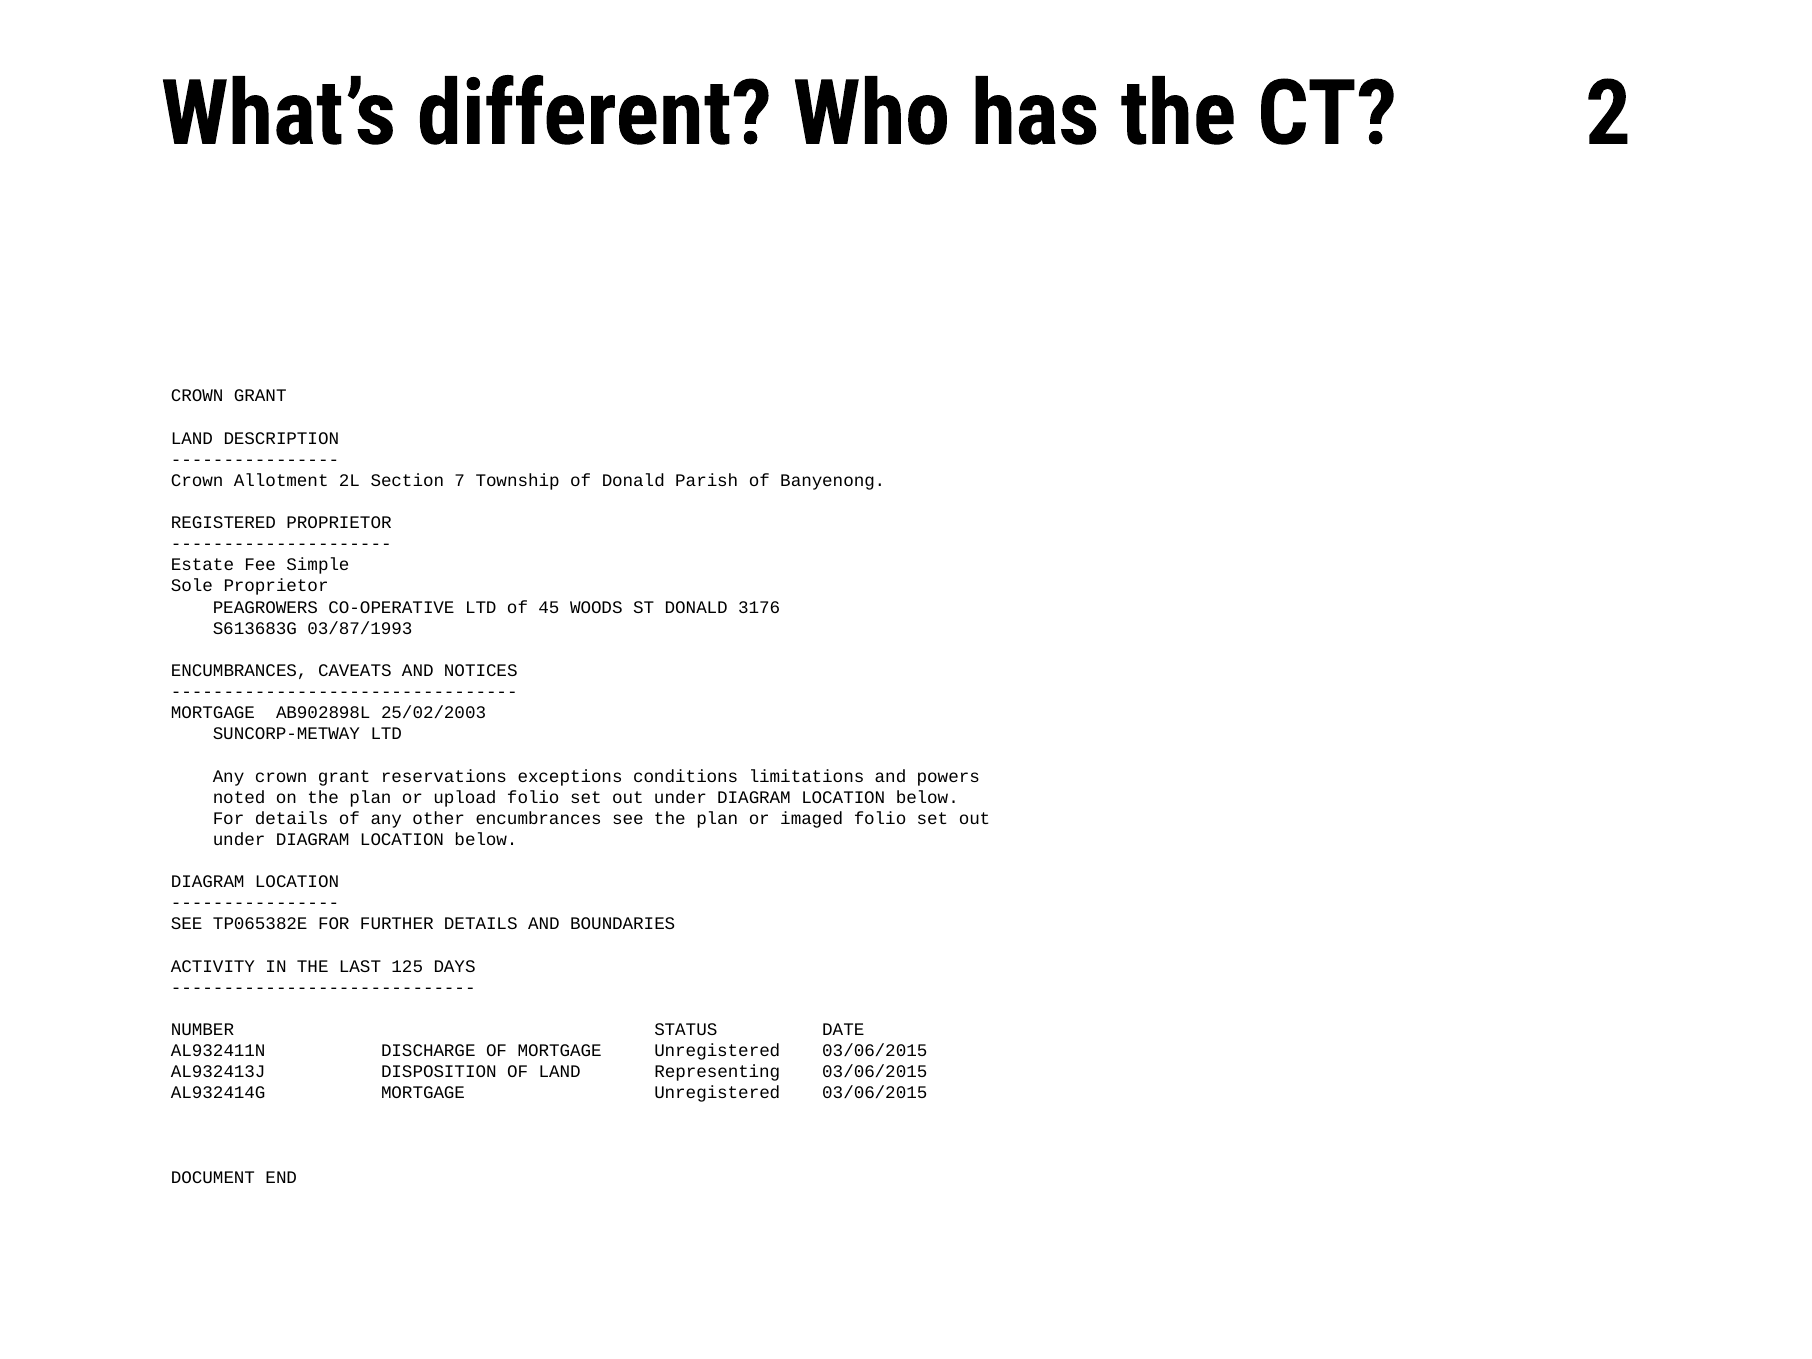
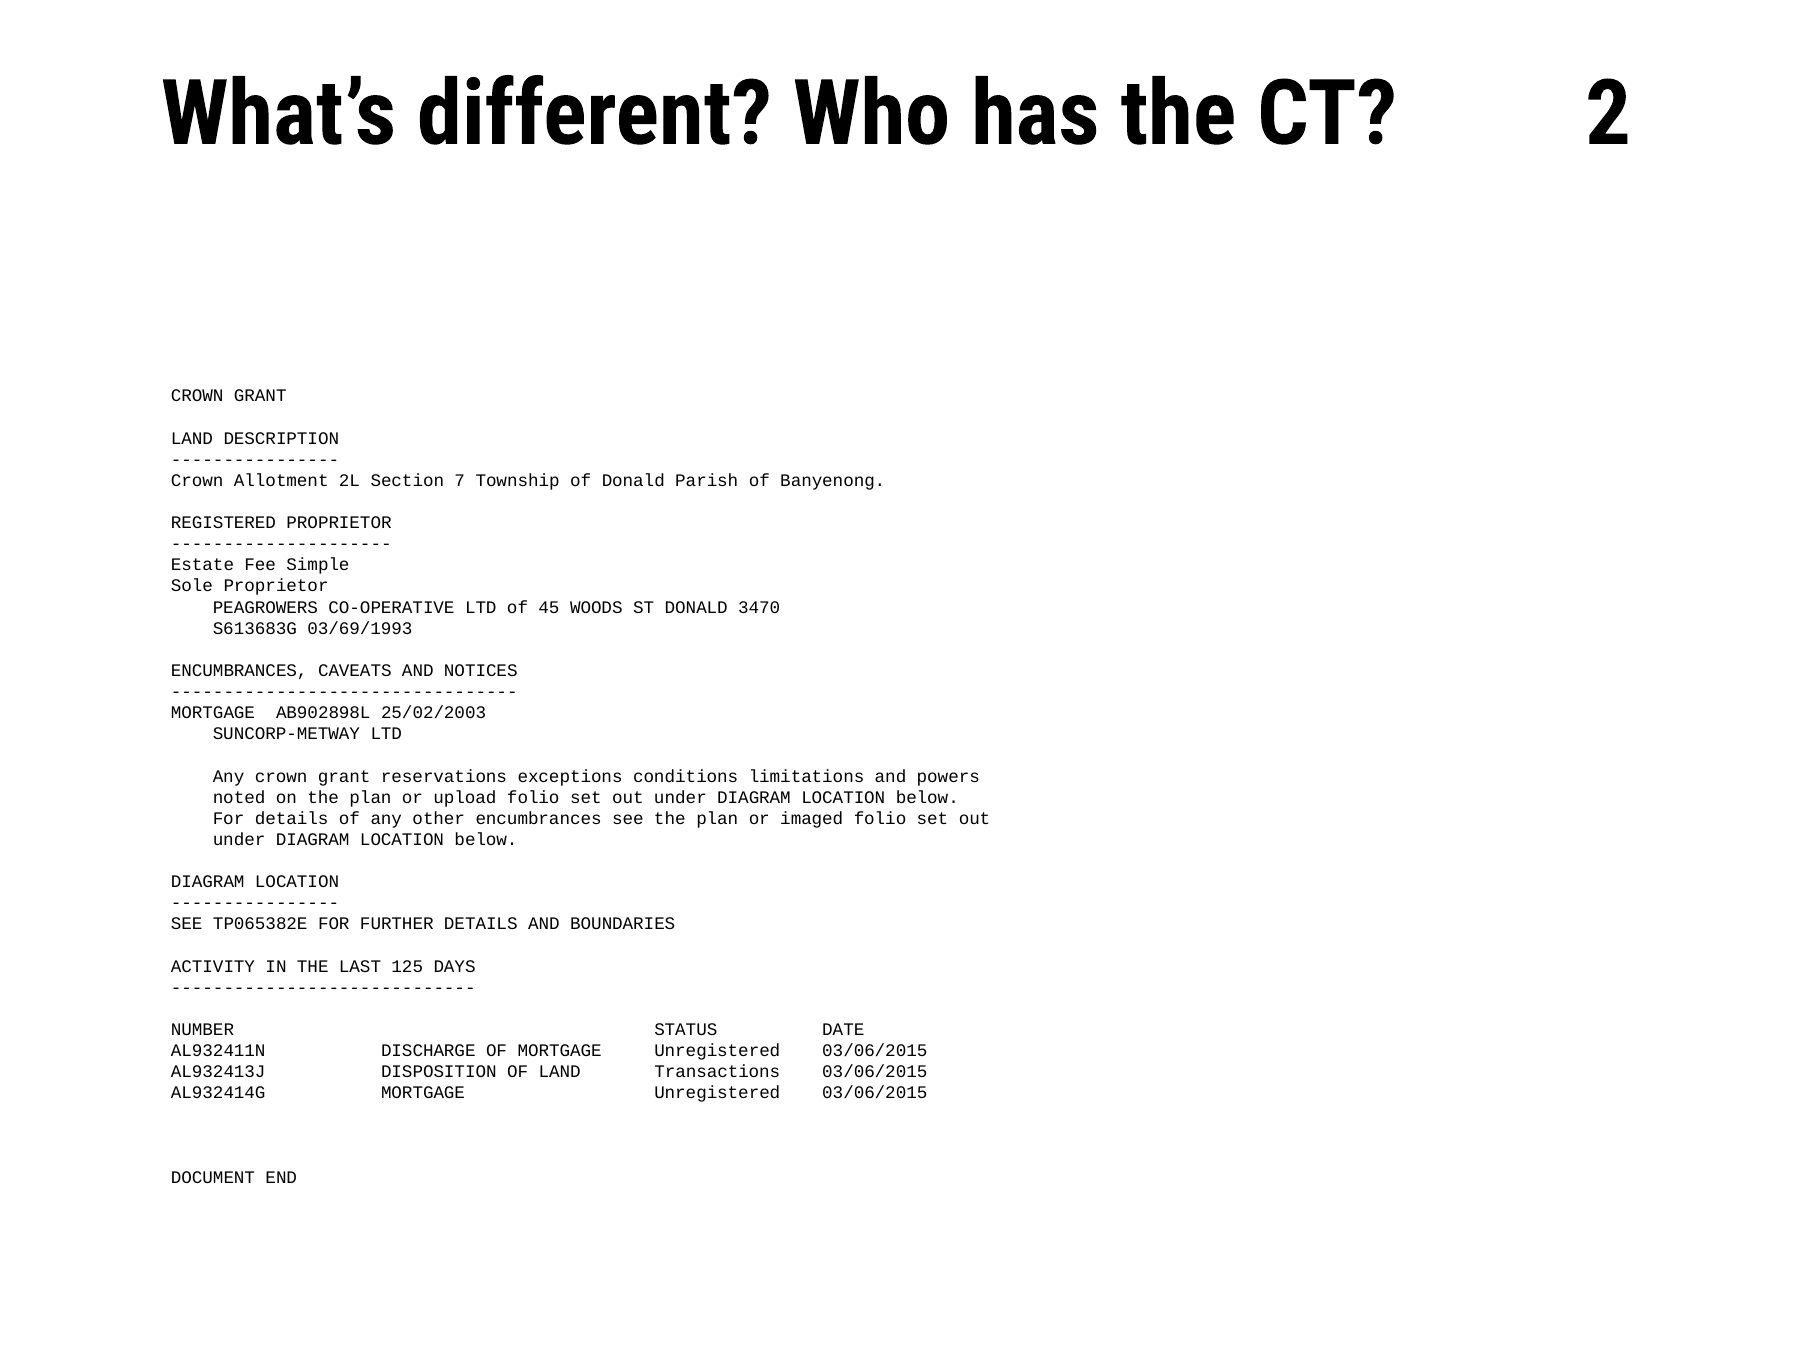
3176: 3176 -> 3470
03/87/1993: 03/87/1993 -> 03/69/1993
Representing: Representing -> Transactions
